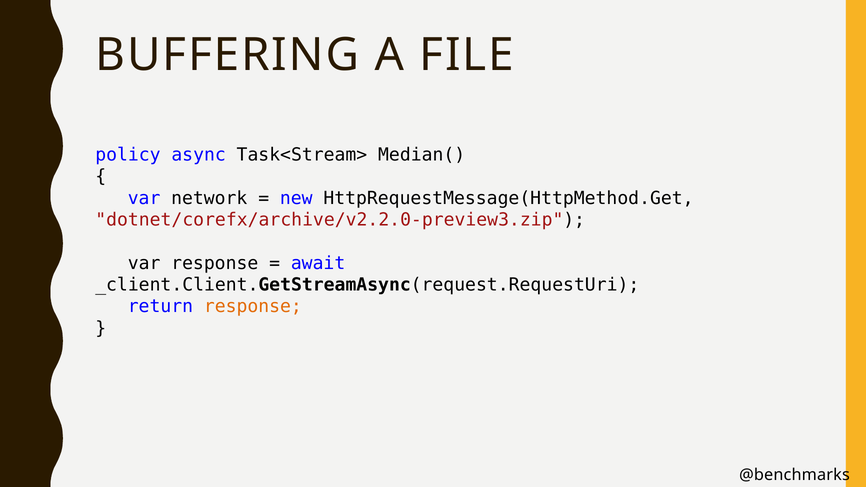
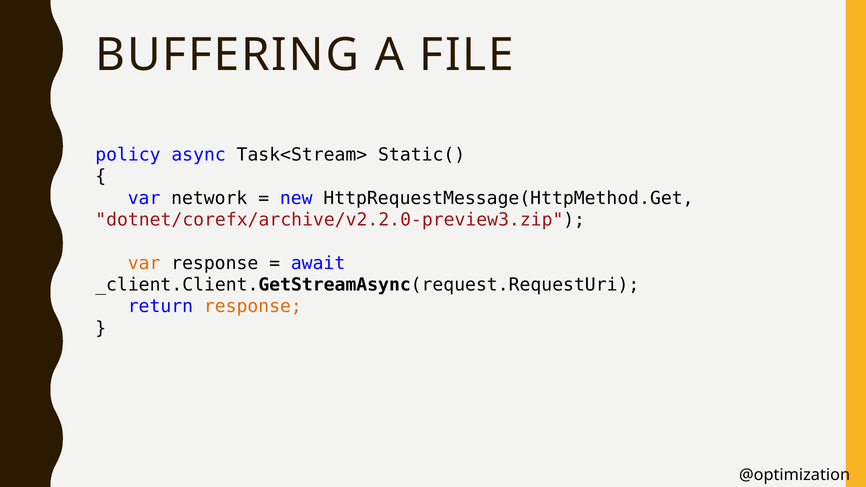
Median(: Median( -> Static(
var at (144, 263) colour: black -> orange
@benchmarks: @benchmarks -> @optimization
